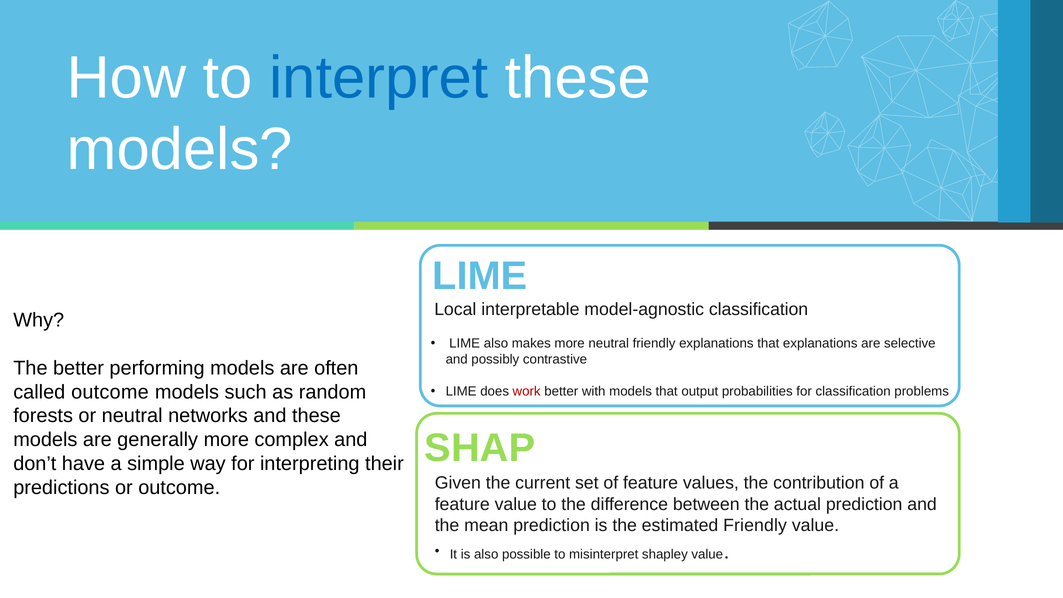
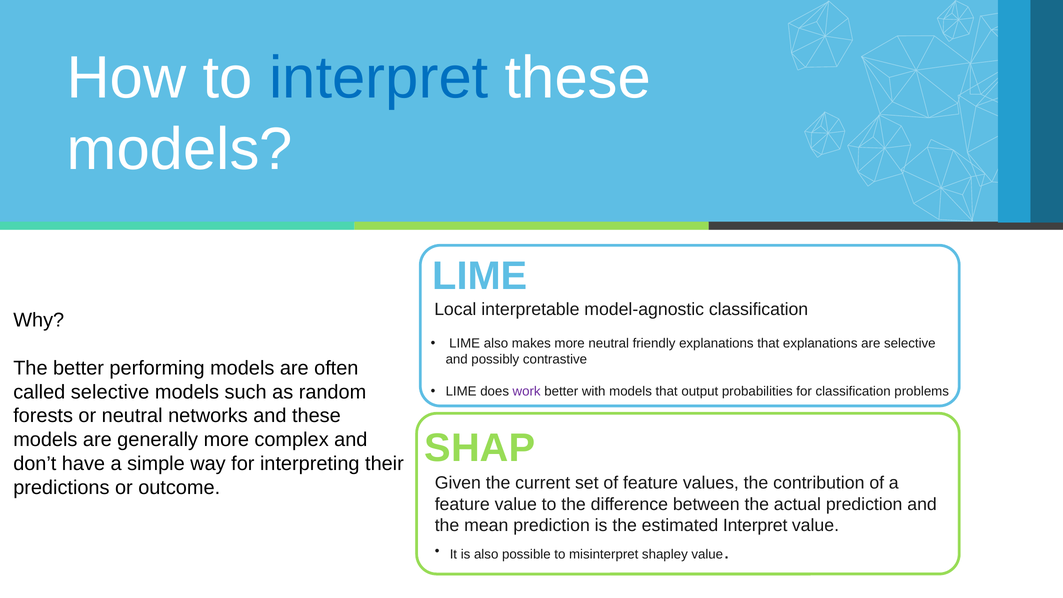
called outcome: outcome -> selective
work colour: red -> purple
estimated Friendly: Friendly -> Interpret
